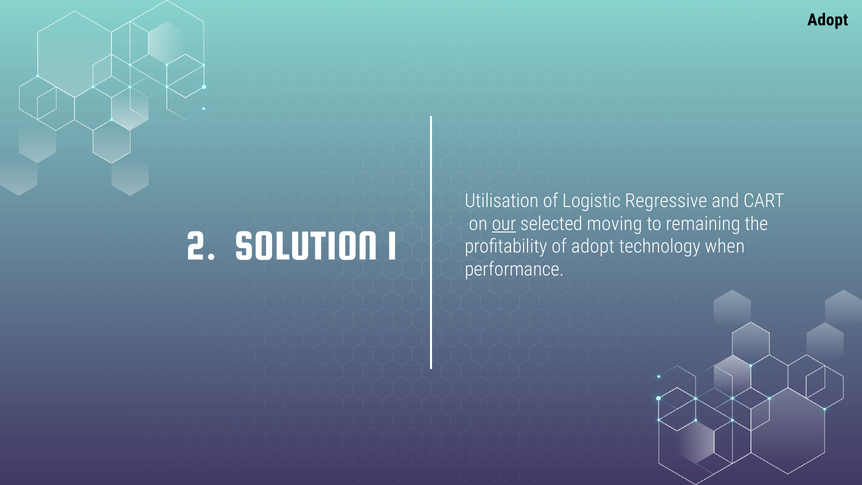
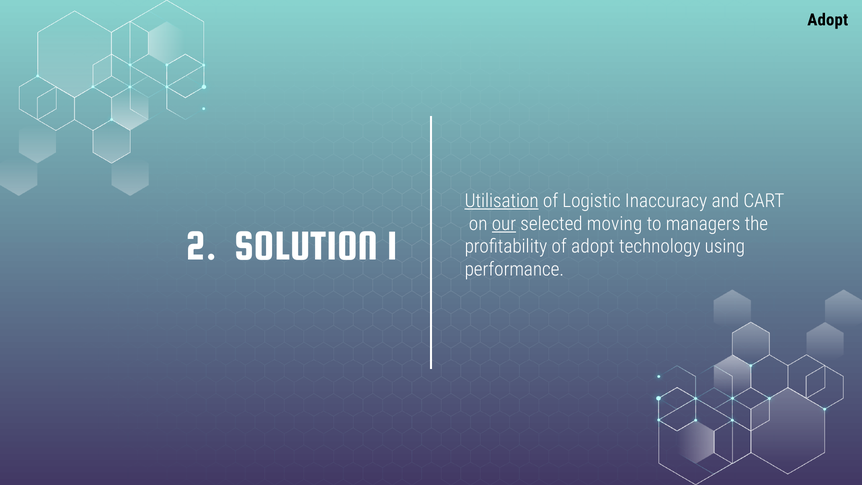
Utilisation underline: none -> present
Regressive: Regressive -> Inaccuracy
remaining: remaining -> managers
when: when -> using
